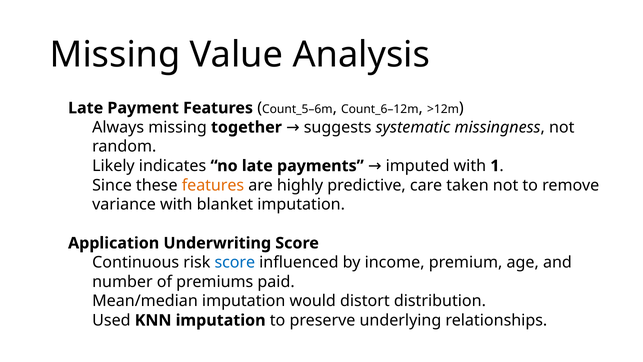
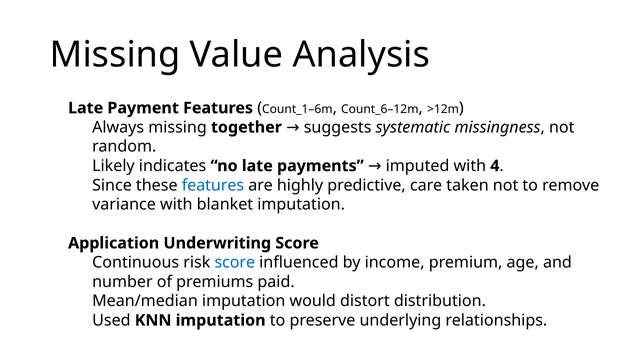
Count_5–6m: Count_5–6m -> Count_1–6m
1: 1 -> 4
features at (213, 185) colour: orange -> blue
